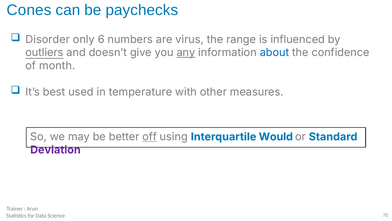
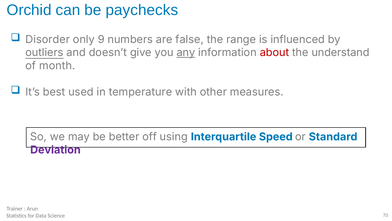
Cones: Cones -> Orchid
6: 6 -> 9
virus: virus -> false
about colour: blue -> red
confidence: confidence -> understand
off underline: present -> none
Would: Would -> Speed
